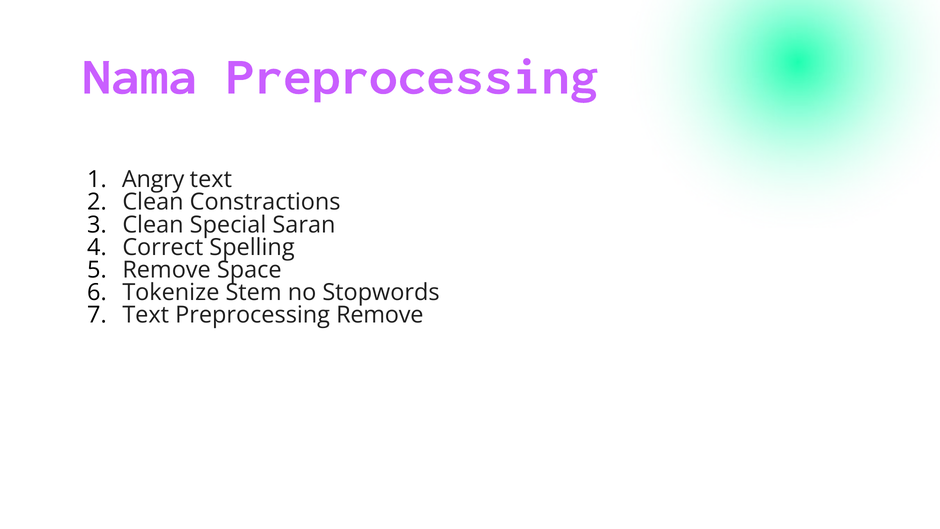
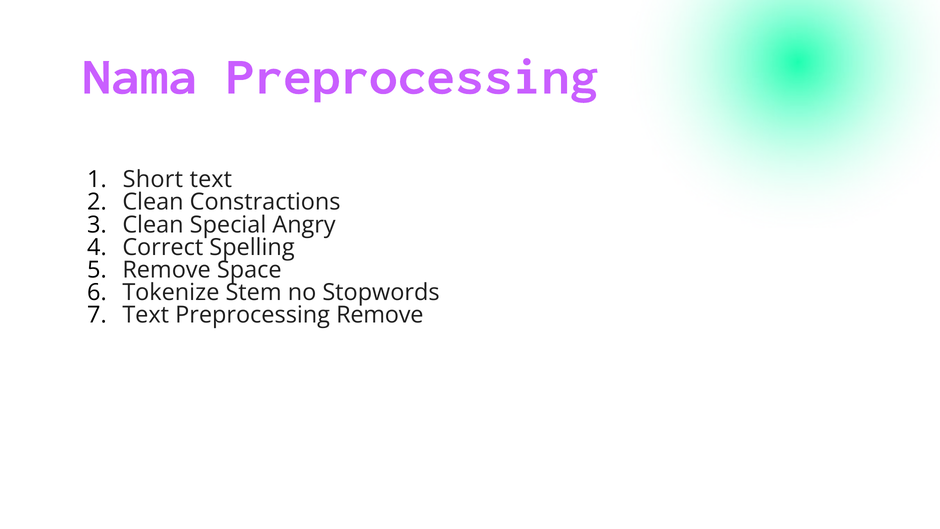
Angry: Angry -> Short
Saran: Saran -> Angry
